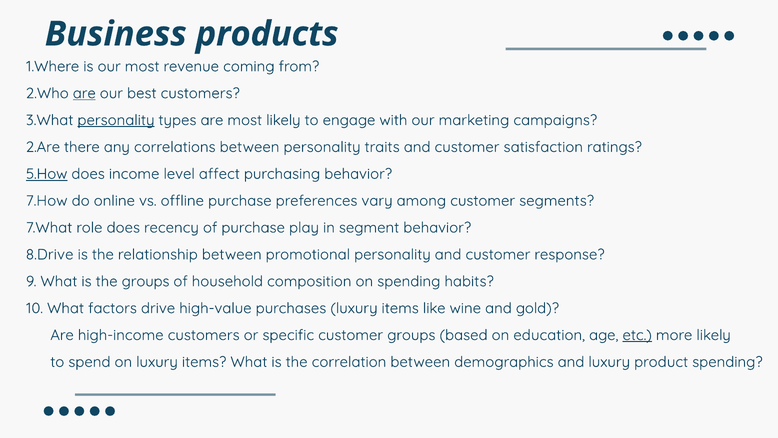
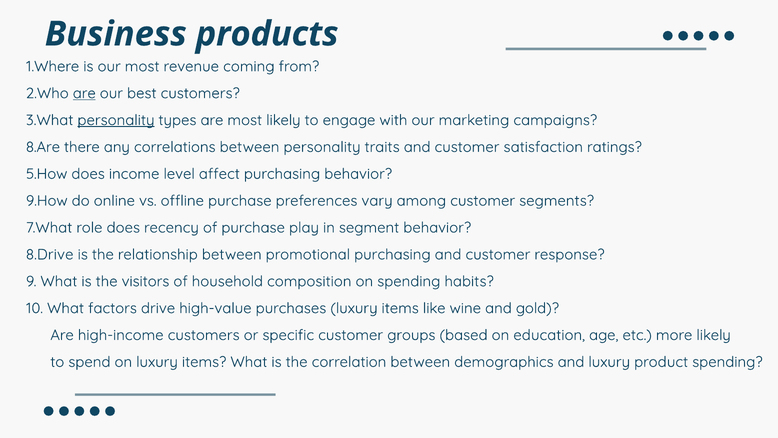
2.Are: 2.Are -> 8.Are
5.How underline: present -> none
7.How: 7.How -> 9.How
promotional personality: personality -> purchasing
the groups: groups -> visitors
etc underline: present -> none
